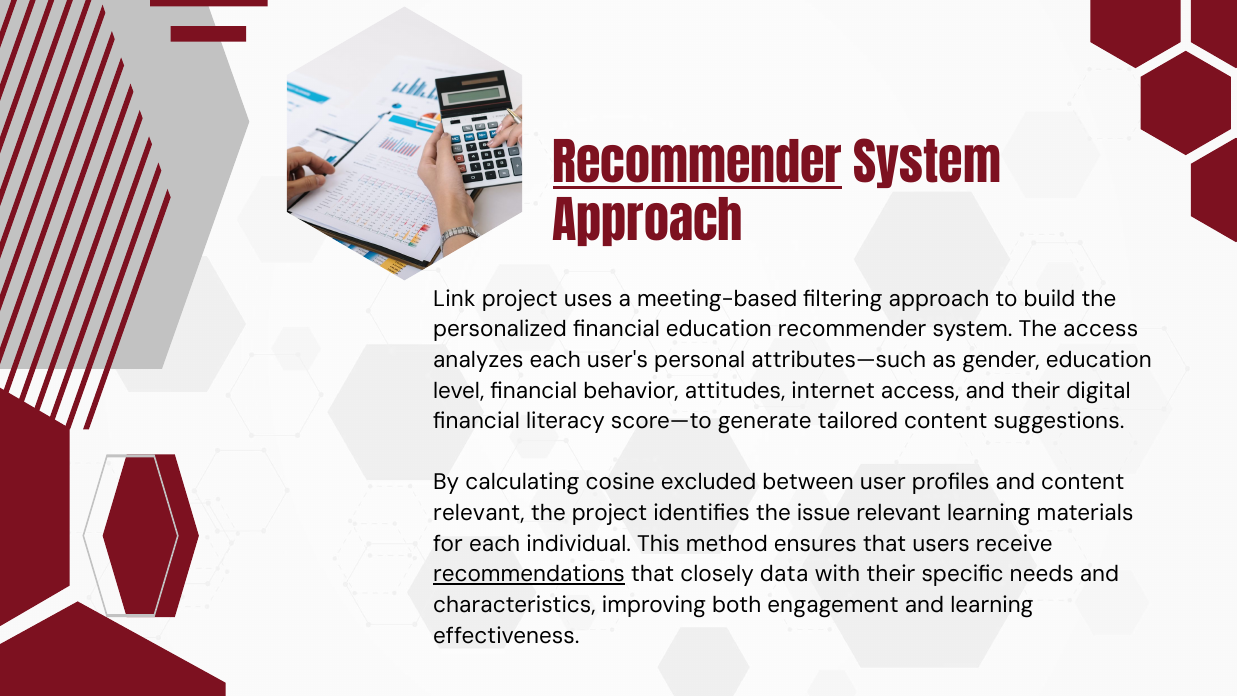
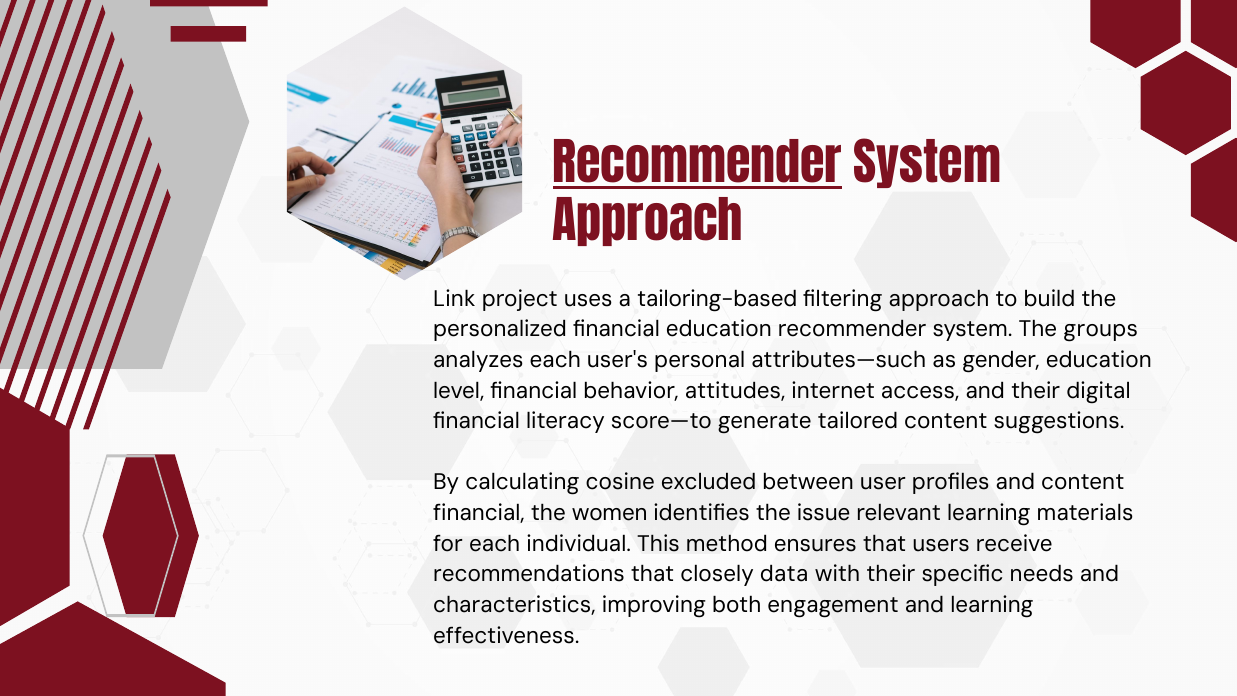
meeting-based: meeting-based -> tailoring-based
The access: access -> groups
relevant at (479, 513): relevant -> financial
the project: project -> women
recommendations underline: present -> none
